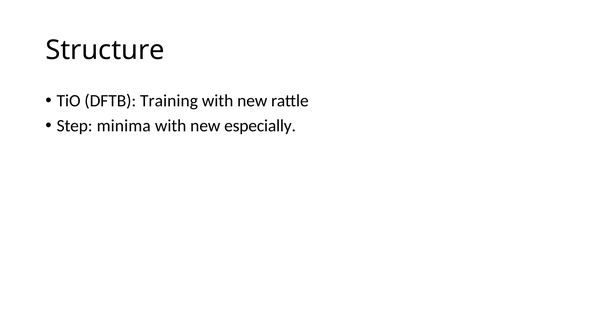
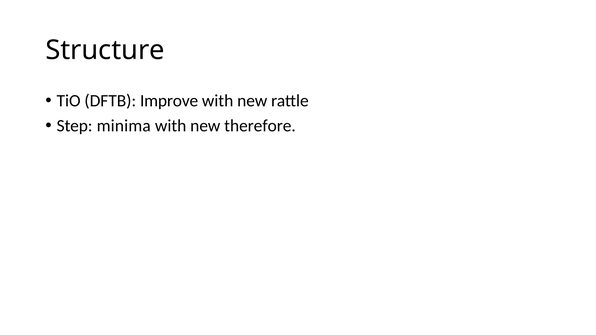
Training: Training -> Improve
especially: especially -> therefore
